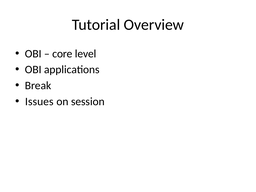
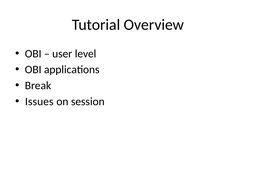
core: core -> user
